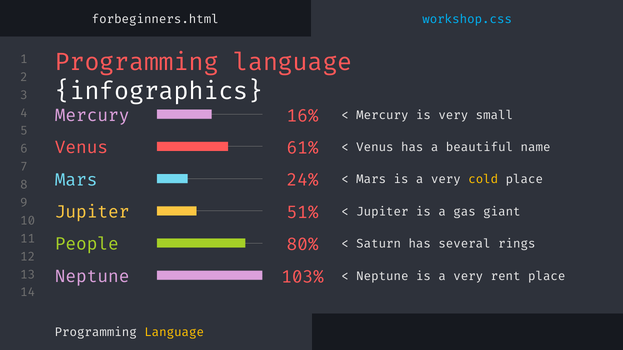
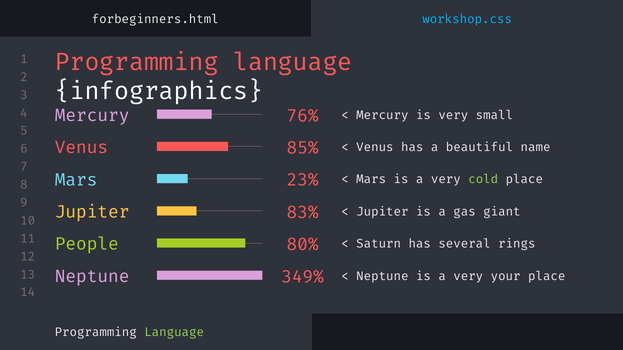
16%: 16% -> 76%
61%: 61% -> 85%
24%: 24% -> 23%
cold colour: yellow -> light green
51%: 51% -> 83%
103%: 103% -> 349%
rent: rent -> your
Language at (174, 333) colour: yellow -> light green
